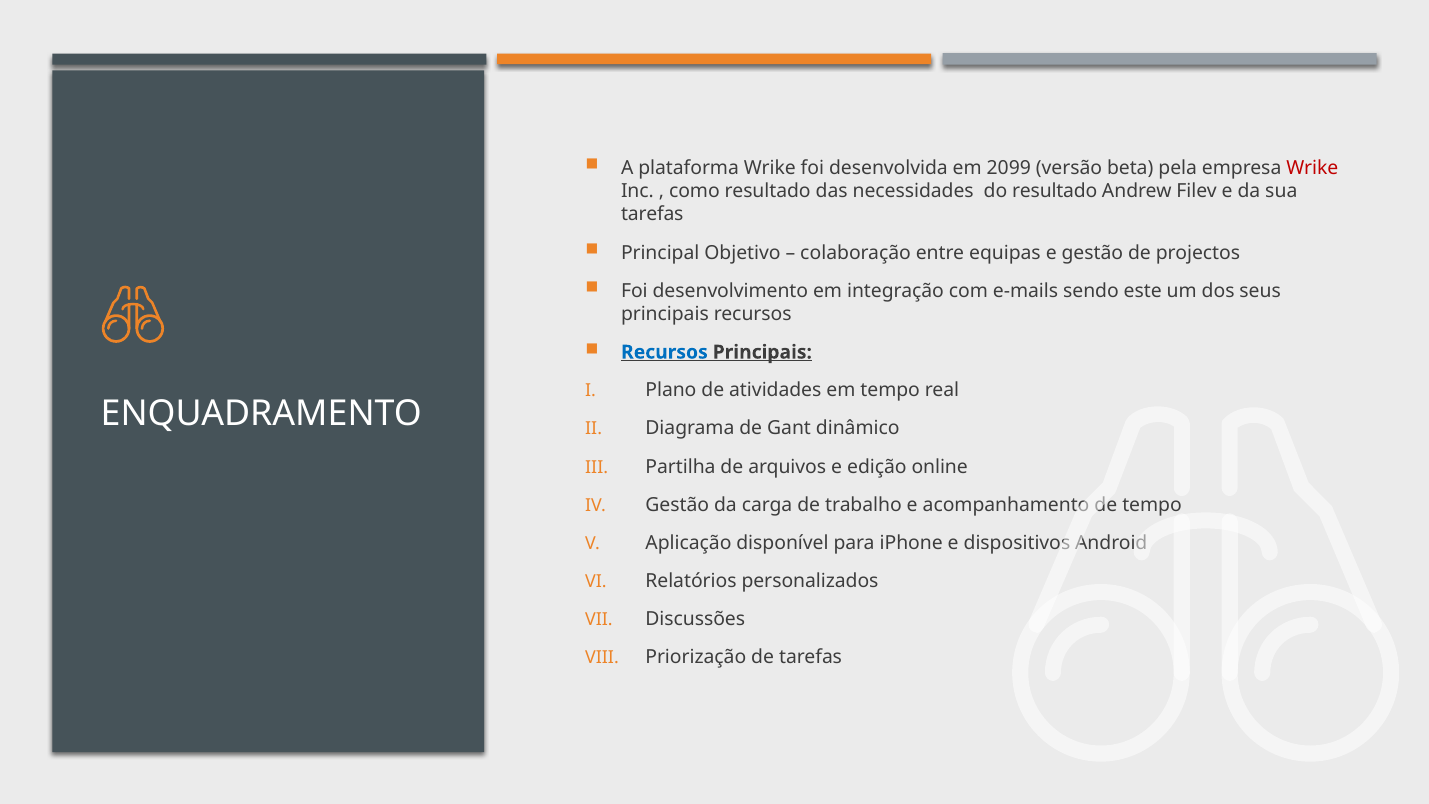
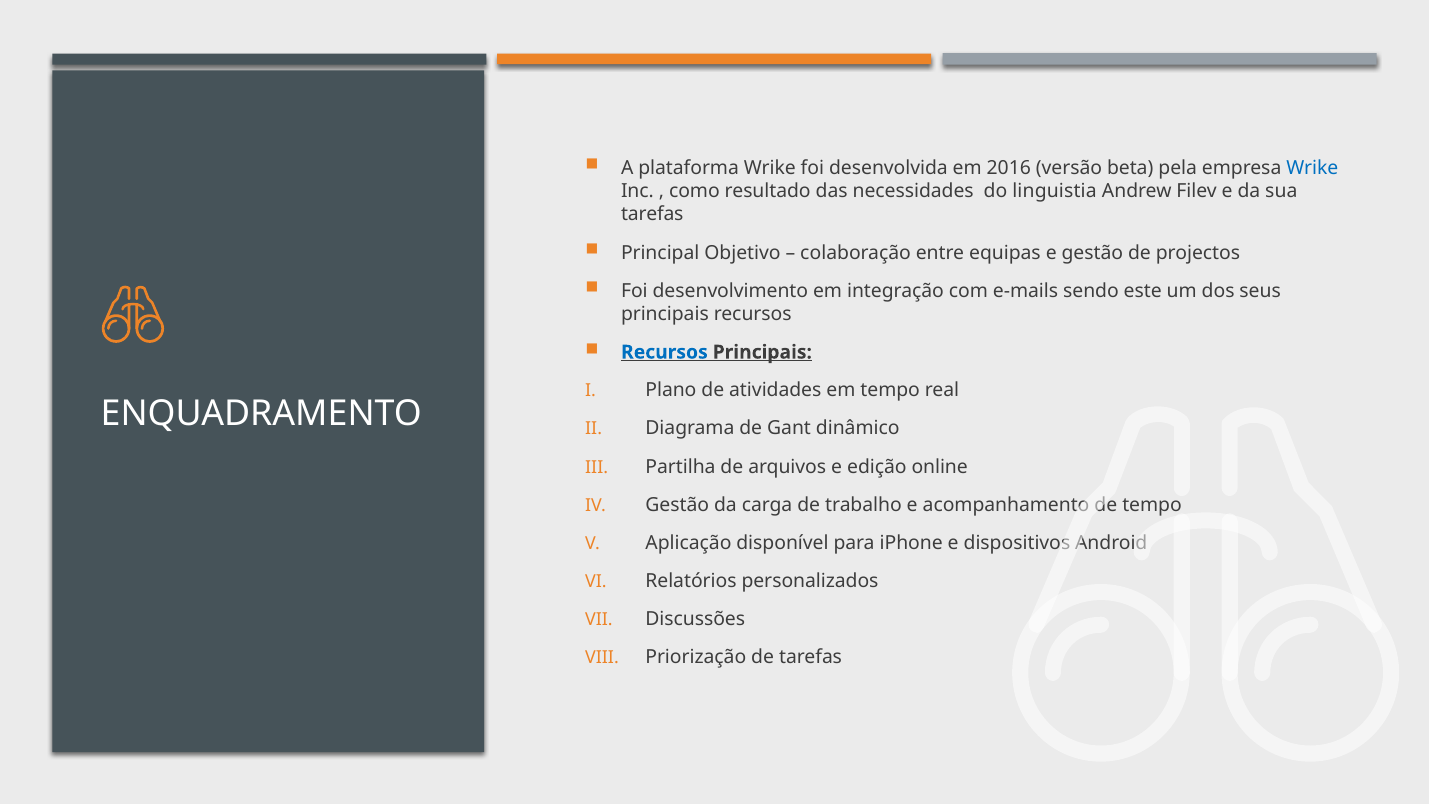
2099: 2099 -> 2016
Wrike at (1312, 168) colour: red -> blue
do resultado: resultado -> linguistia
